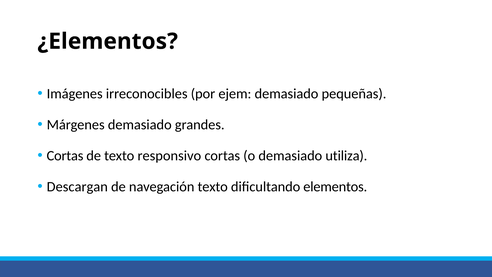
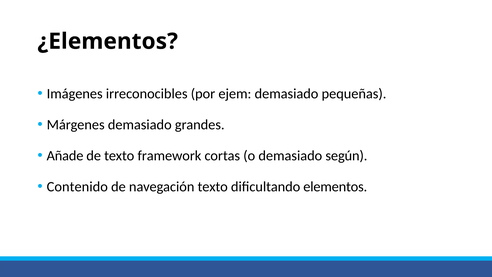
Cortas at (65, 156): Cortas -> Añade
responsivo: responsivo -> framework
utiliza: utiliza -> según
Descargan: Descargan -> Contenido
